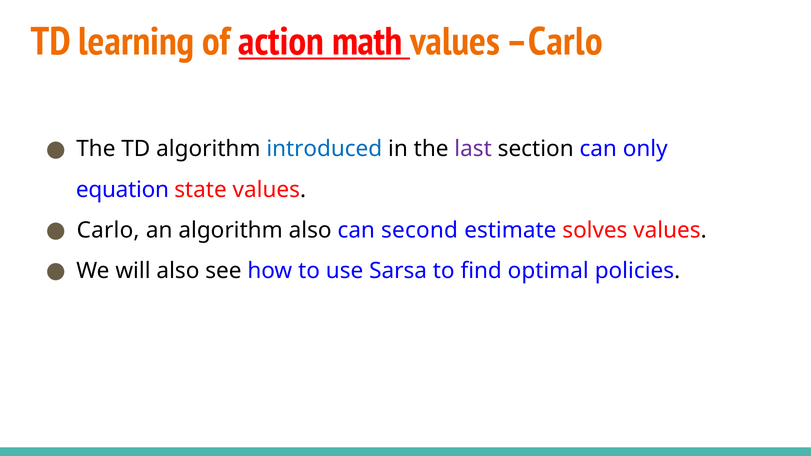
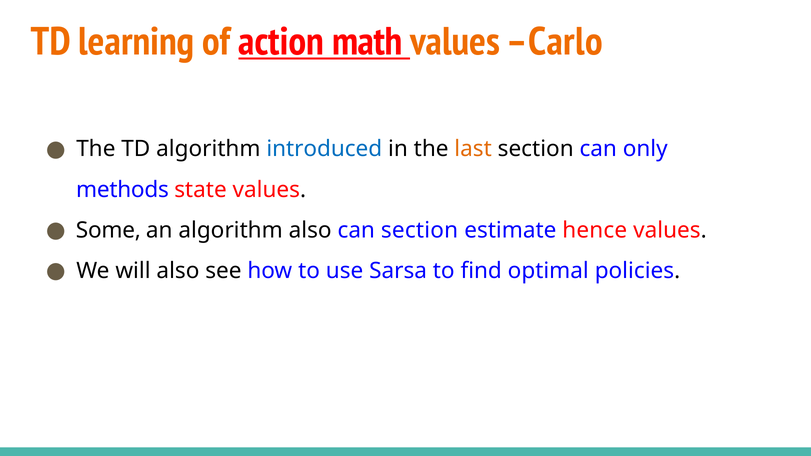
last colour: purple -> orange
equation: equation -> methods
Carlo at (108, 230): Carlo -> Some
can second: second -> section
solves: solves -> hence
